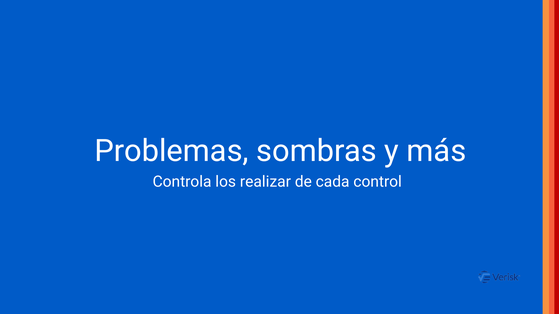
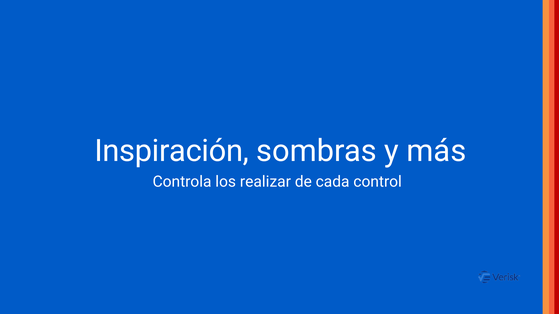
Problemas: Problemas -> Inspiración
